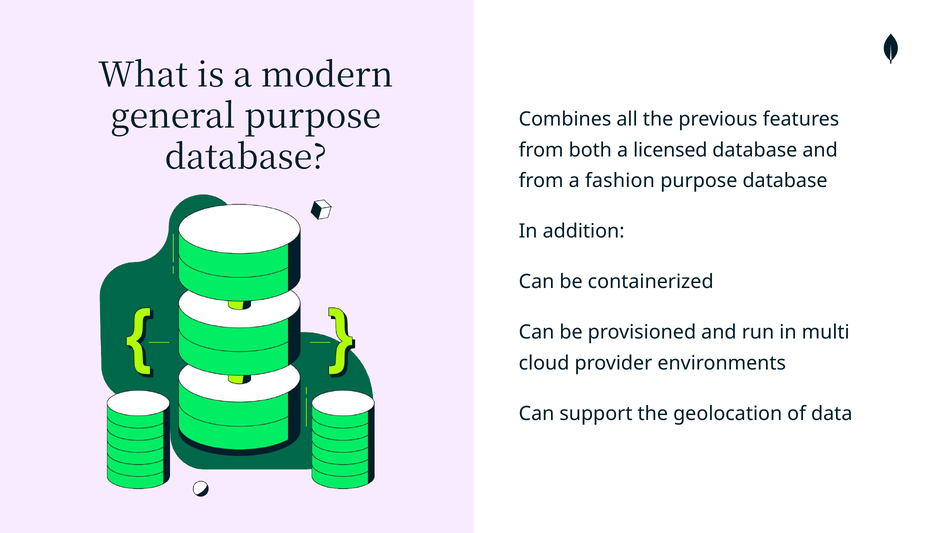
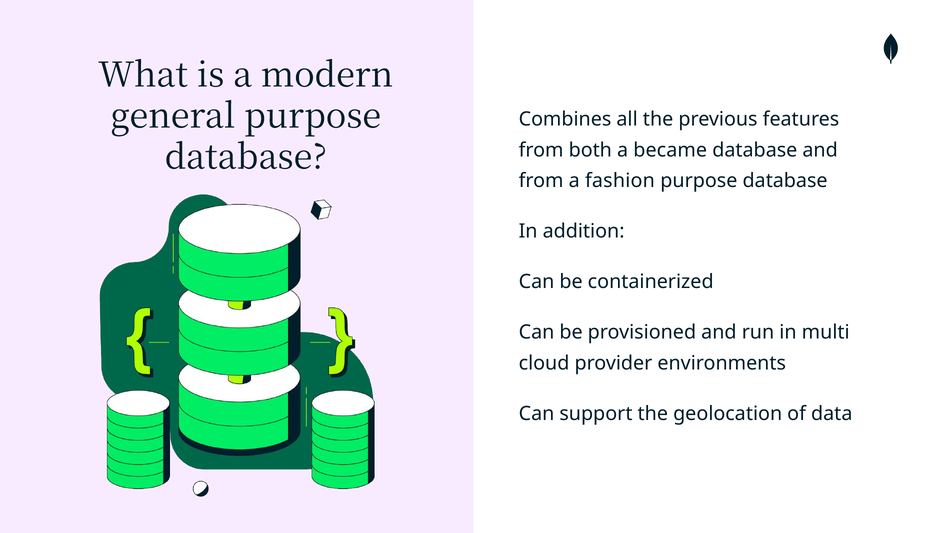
licensed: licensed -> became
